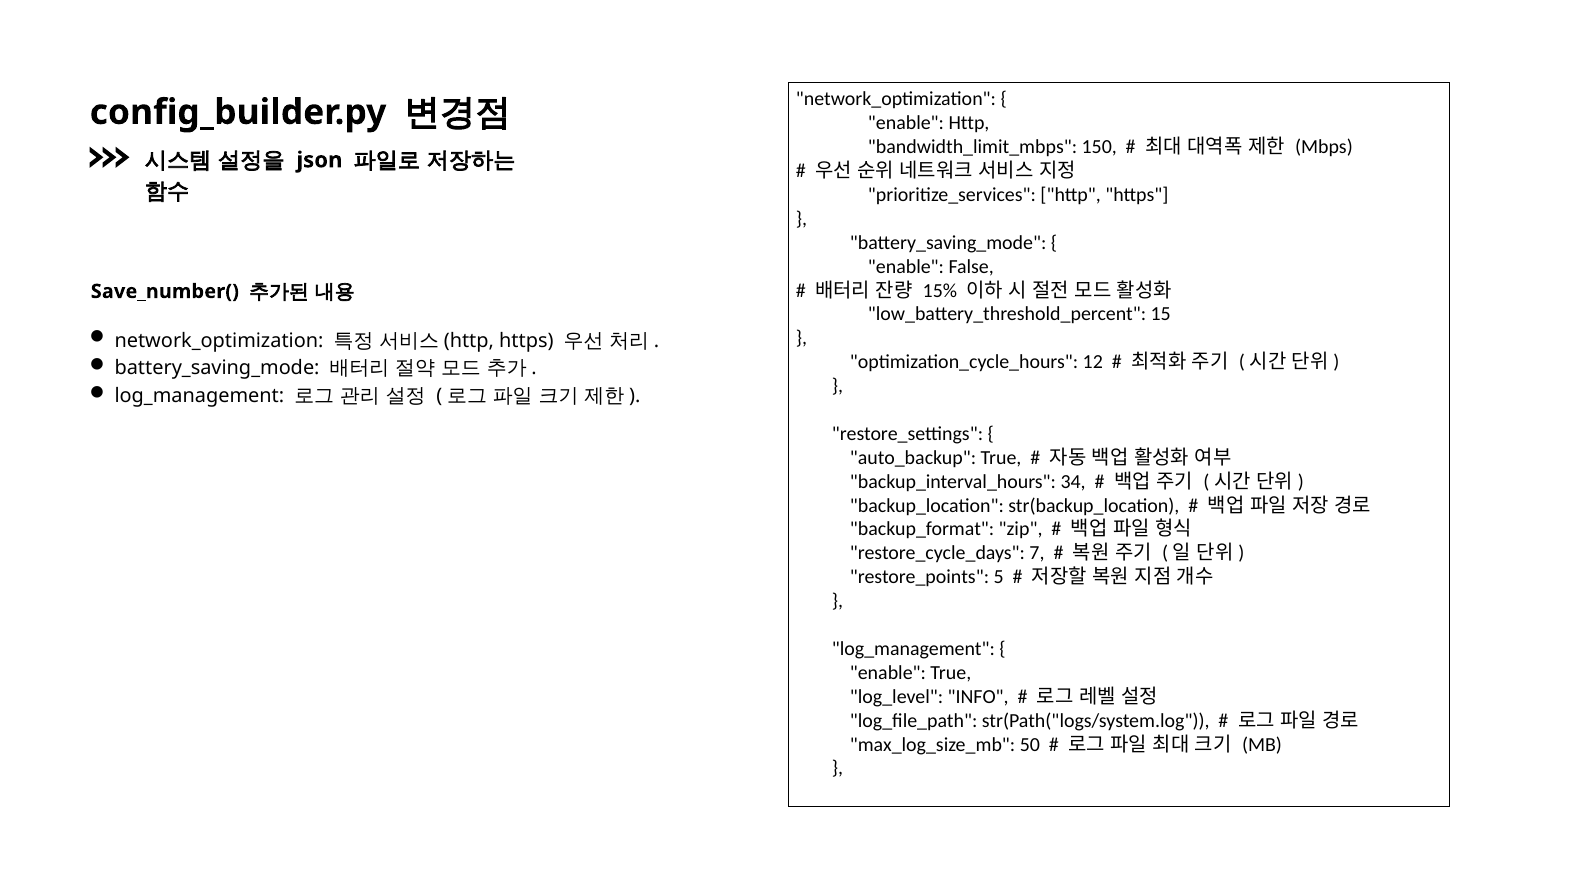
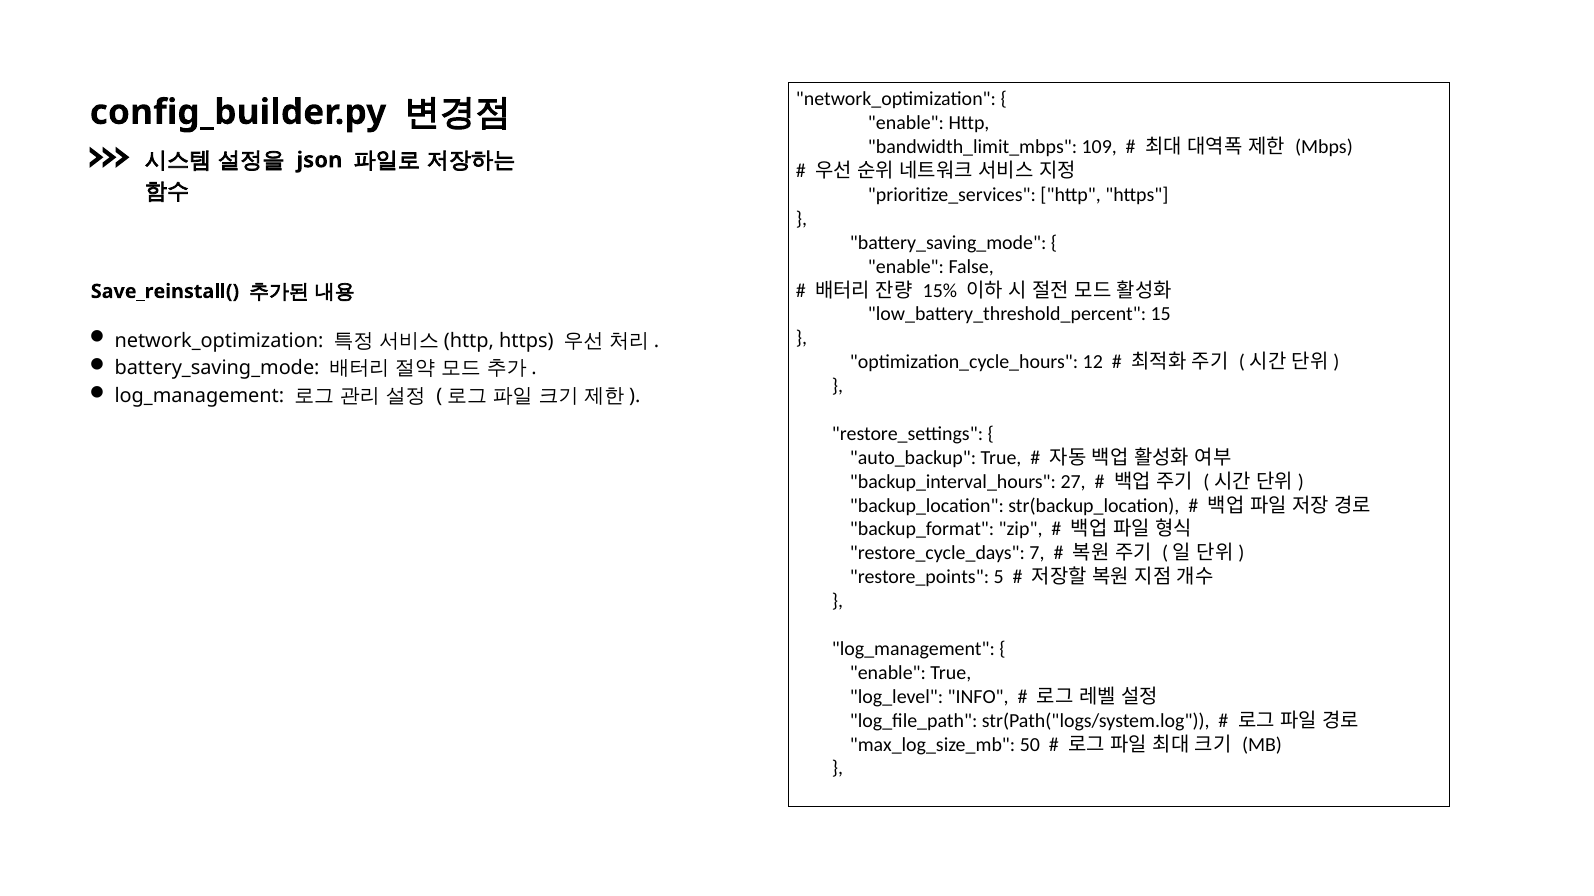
150: 150 -> 109
Save_number(: Save_number( -> Save_reinstall(
34: 34 -> 27
